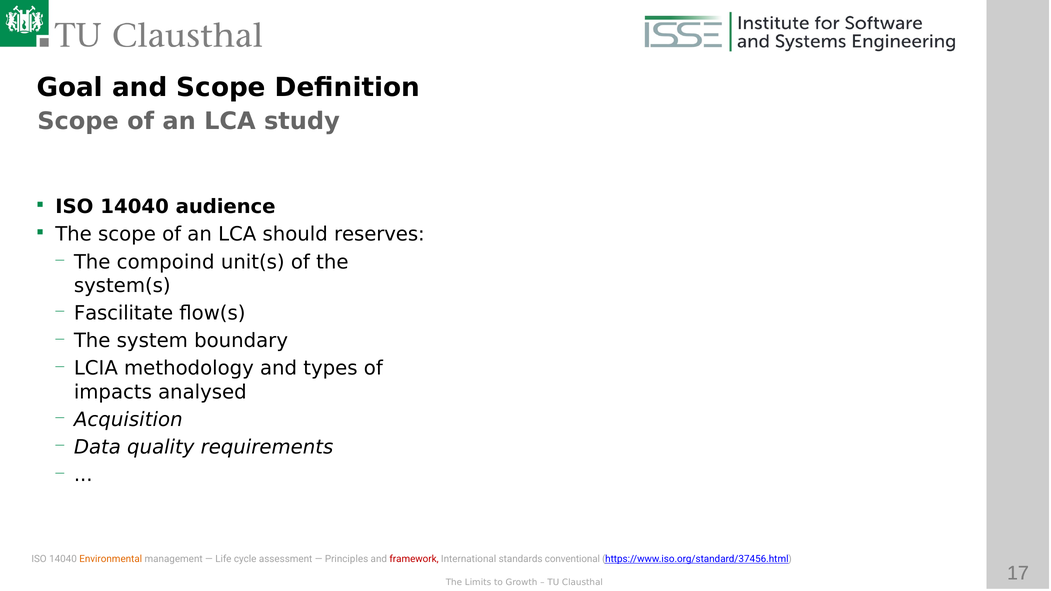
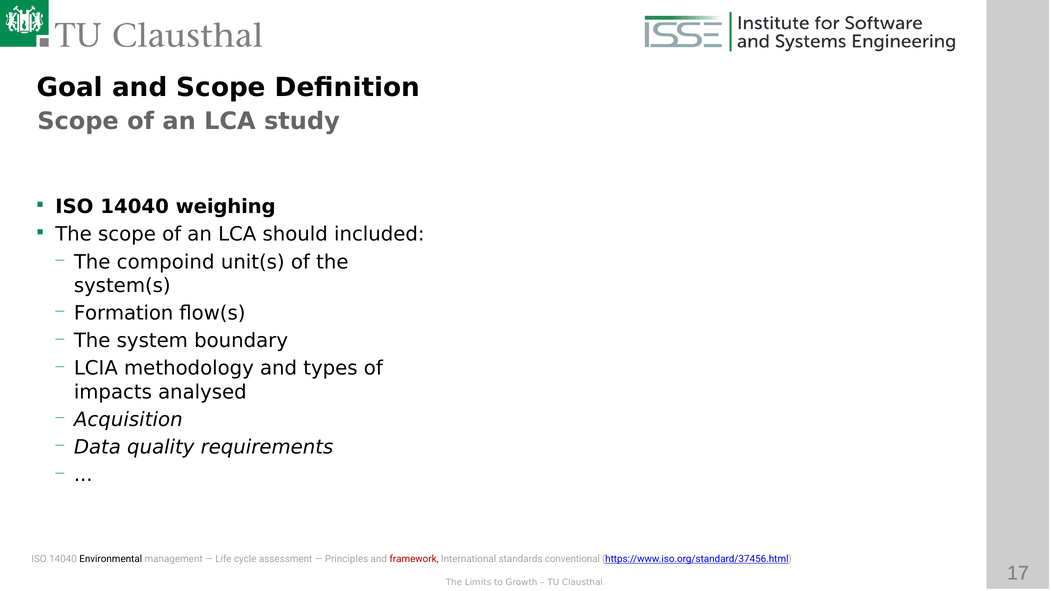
audience: audience -> weighing
reserves: reserves -> included
Fascilitate: Fascilitate -> Formation
Environmental colour: orange -> black
